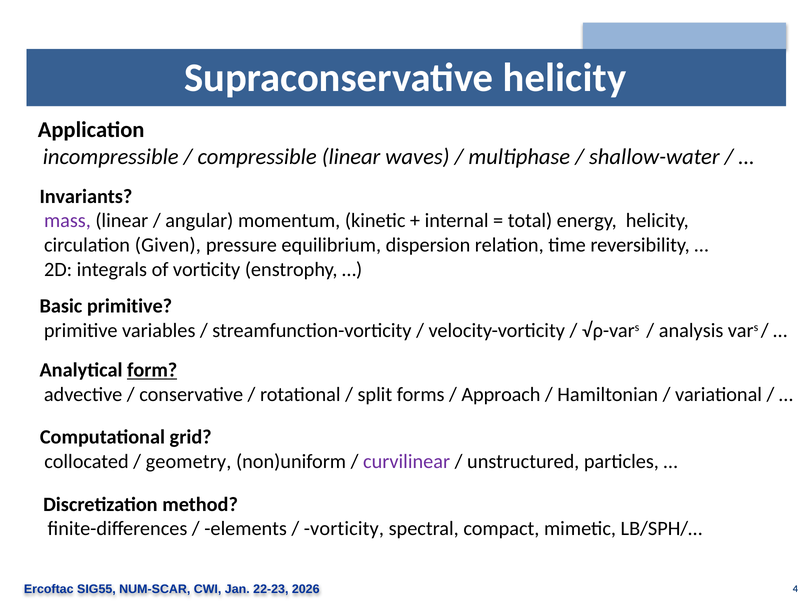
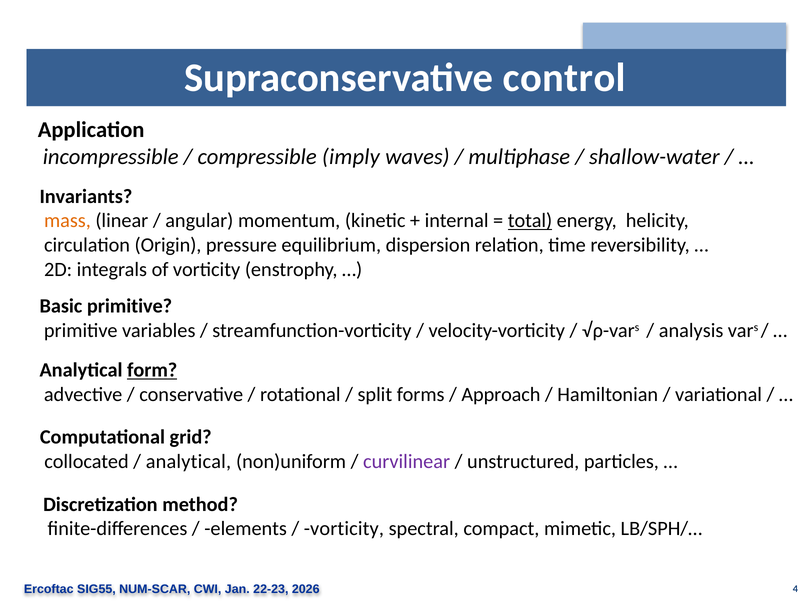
Supraconservative helicity: helicity -> control
compressible linear: linear -> imply
mass colour: purple -> orange
total underline: none -> present
Given: Given -> Origin
geometry at (188, 462): geometry -> analytical
